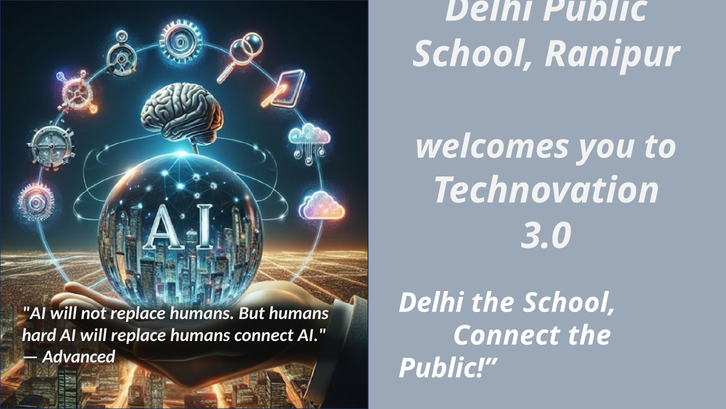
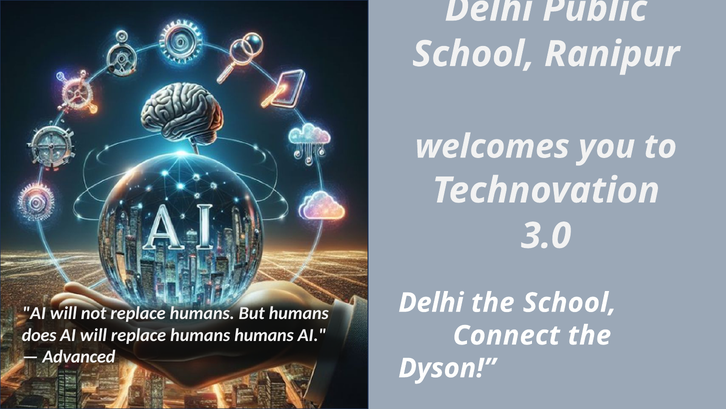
hard: hard -> does
humans connect: connect -> humans
Public at (447, 368): Public -> Dyson
